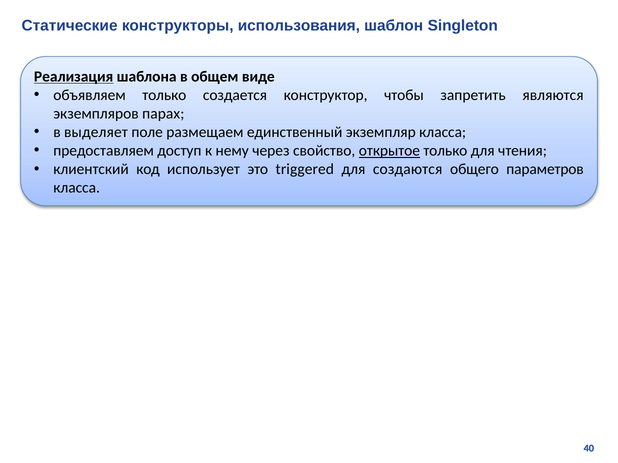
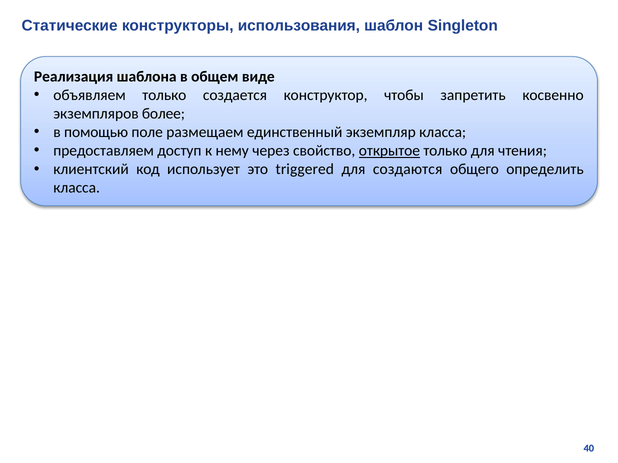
Реализация underline: present -> none
являются: являются -> косвенно
парах: парах -> более
выделяет: выделяет -> помощью
параметров: параметров -> определить
